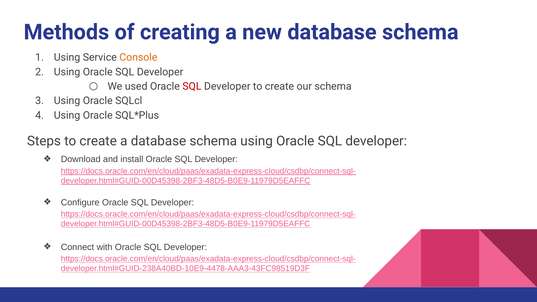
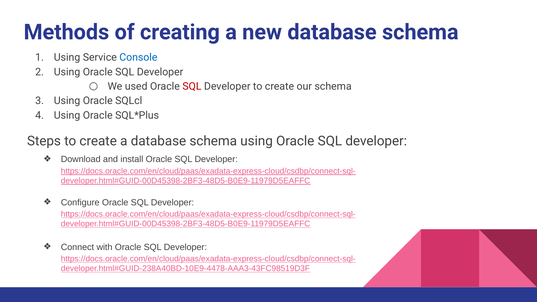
Console colour: orange -> blue
